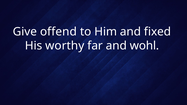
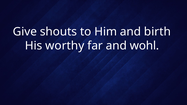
offend: offend -> shouts
fixed: fixed -> birth
